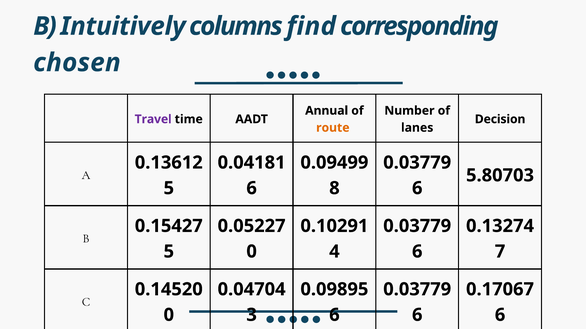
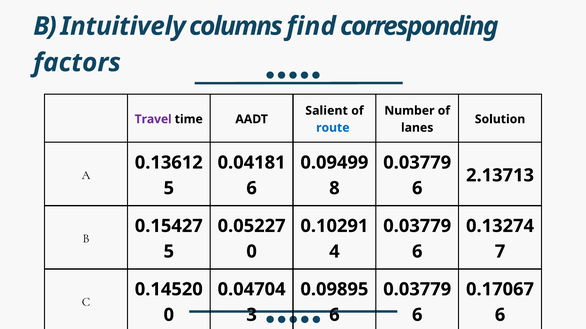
chosen: chosen -> factors
Annual: Annual -> Salient
Decision: Decision -> Solution
route colour: orange -> blue
5.80703: 5.80703 -> 2.13713
